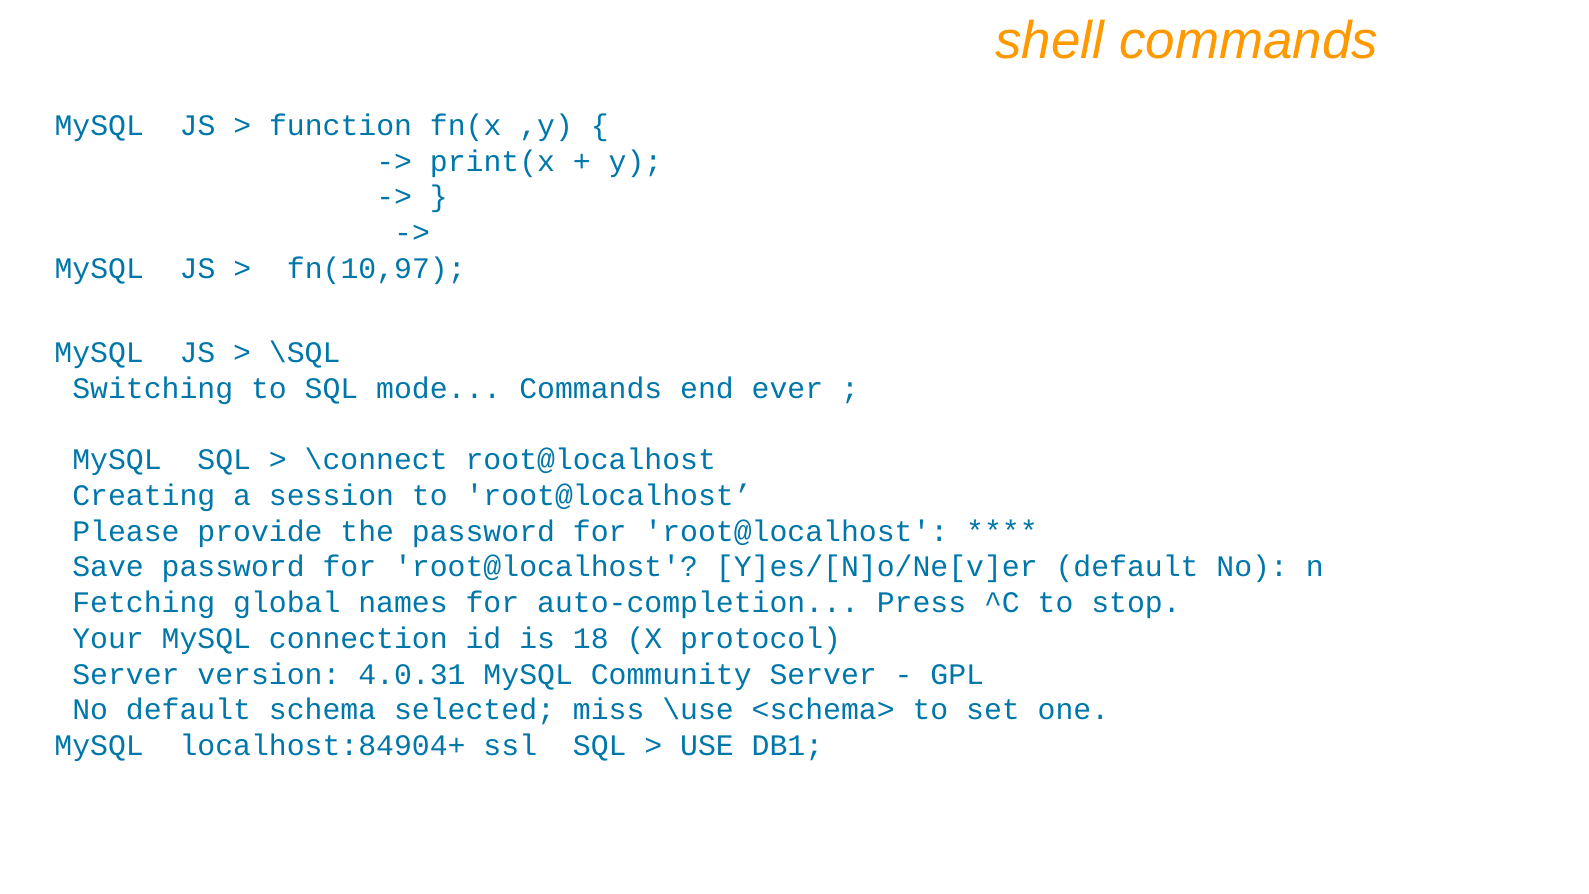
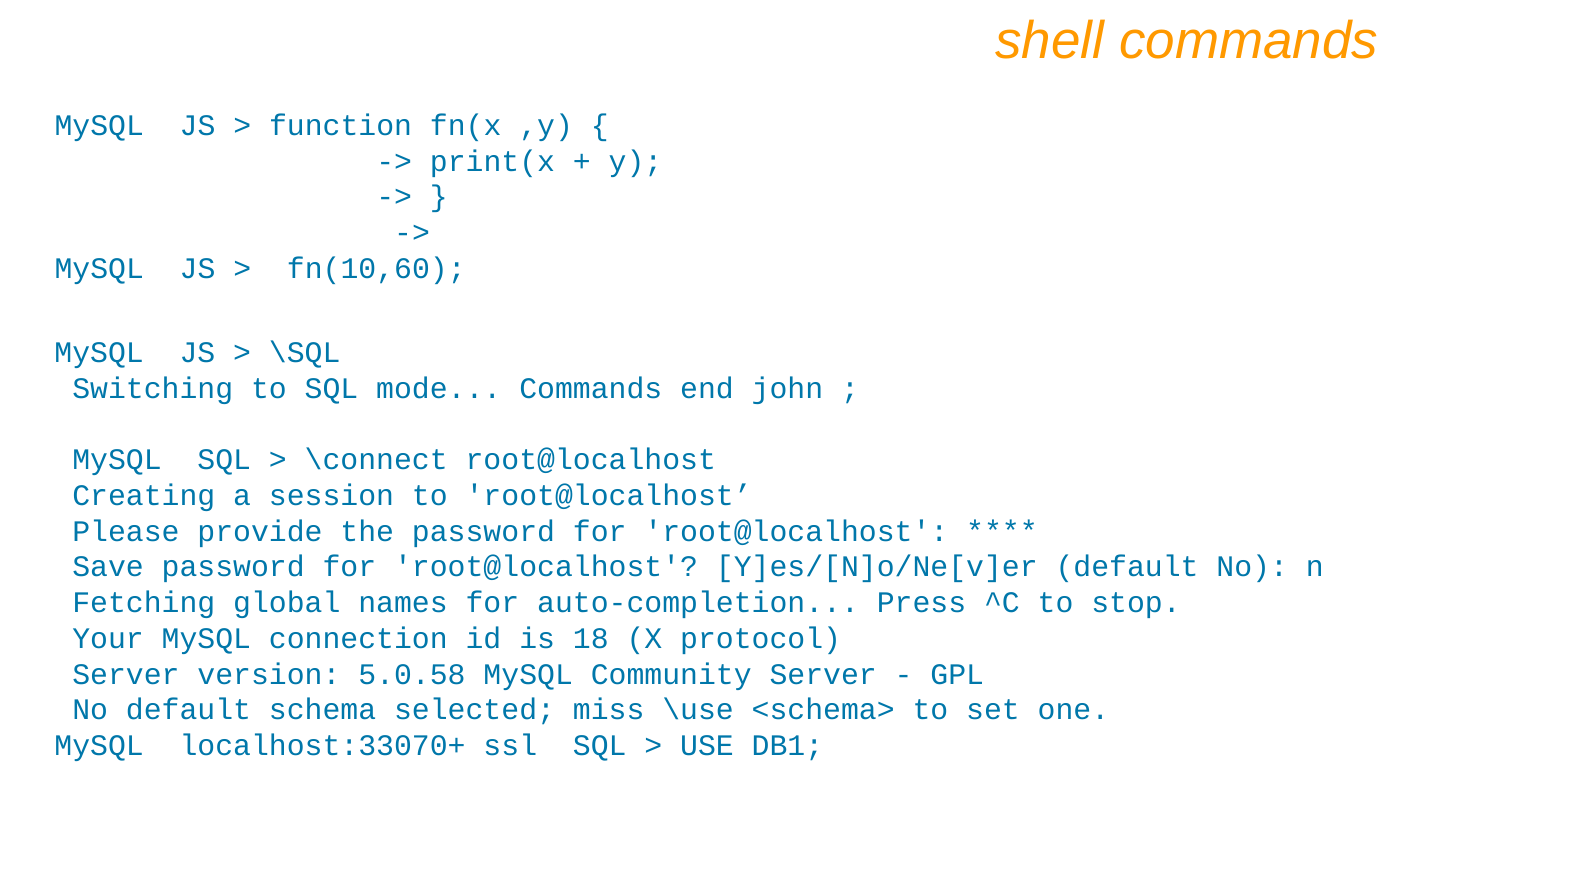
fn(10,97: fn(10,97 -> fn(10,60
ever: ever -> john
4.0.31: 4.0.31 -> 5.0.58
localhost:84904+: localhost:84904+ -> localhost:33070+
